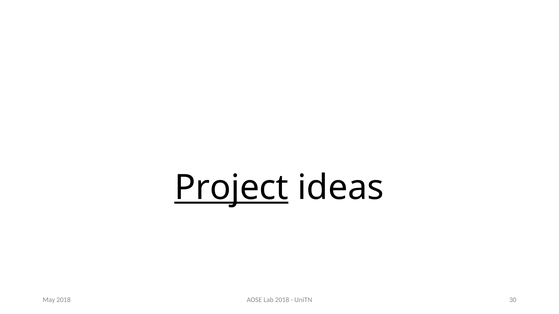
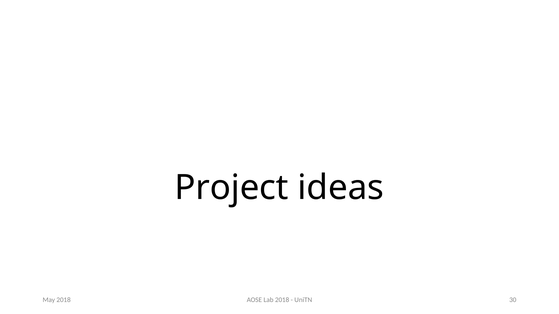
Project underline: present -> none
